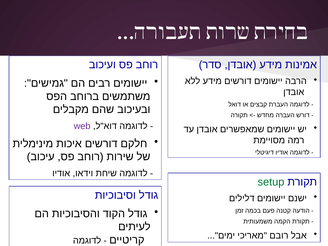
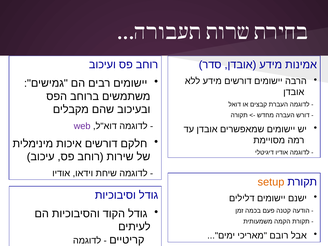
setup colour: green -> orange
